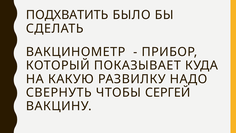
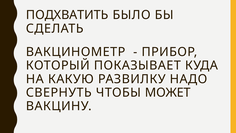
СЕРГЕЙ: СЕРГЕЙ -> МОЖЕТ
